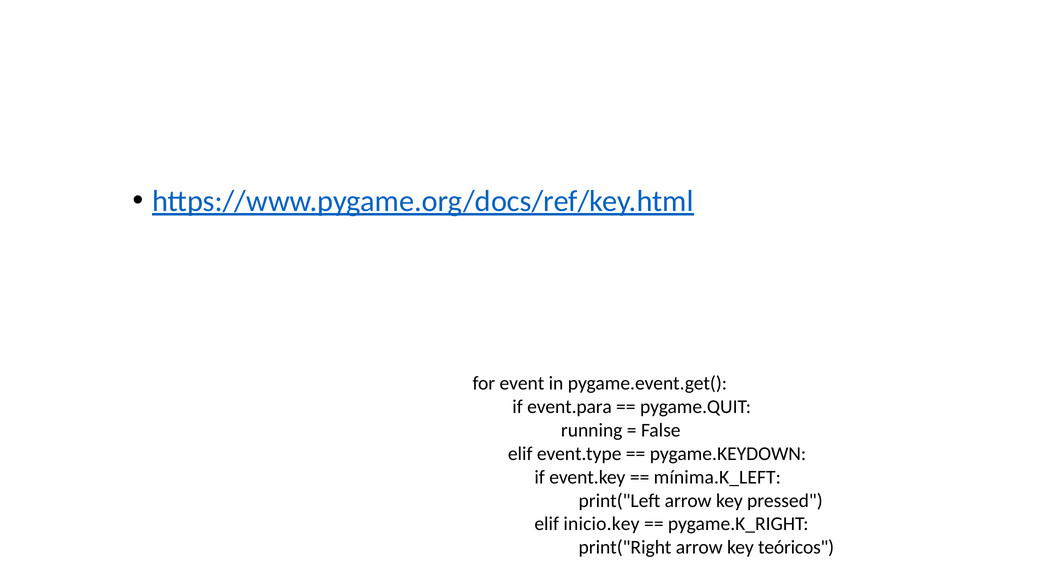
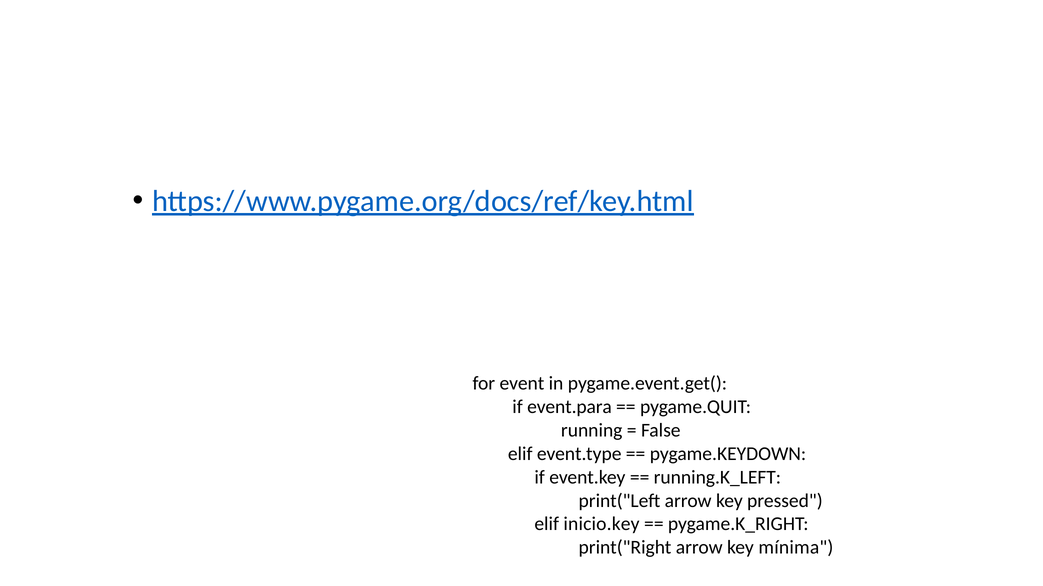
mínima.K_LEFT: mínima.K_LEFT -> running.K_LEFT
teóricos: teóricos -> mínima
